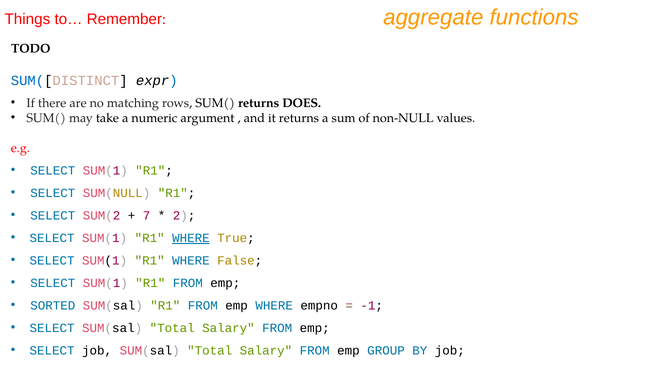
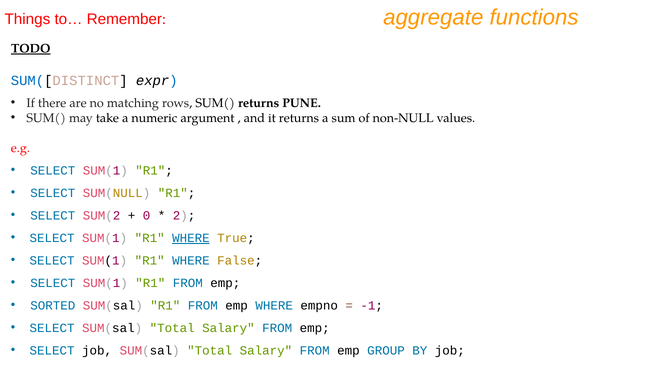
TODO underline: none -> present
DOES: DOES -> PUNE
7: 7 -> 0
